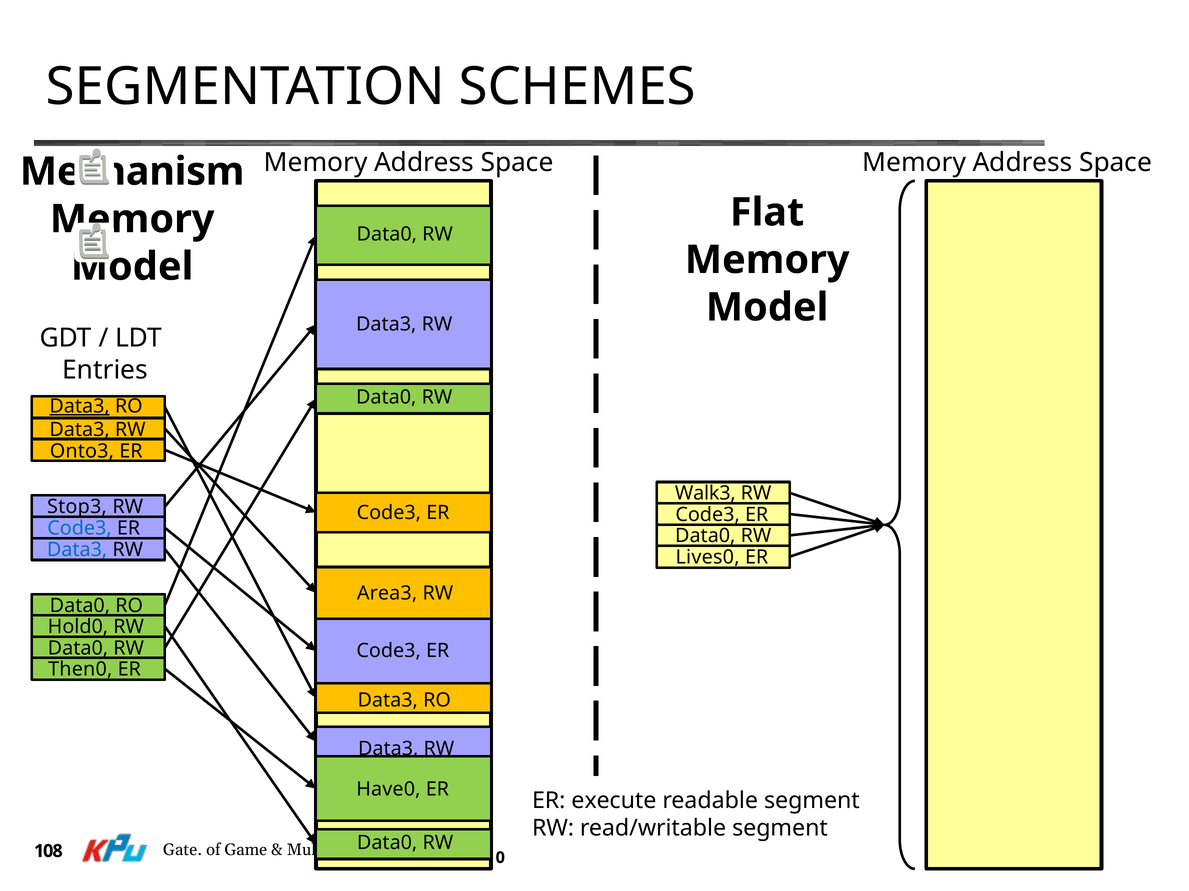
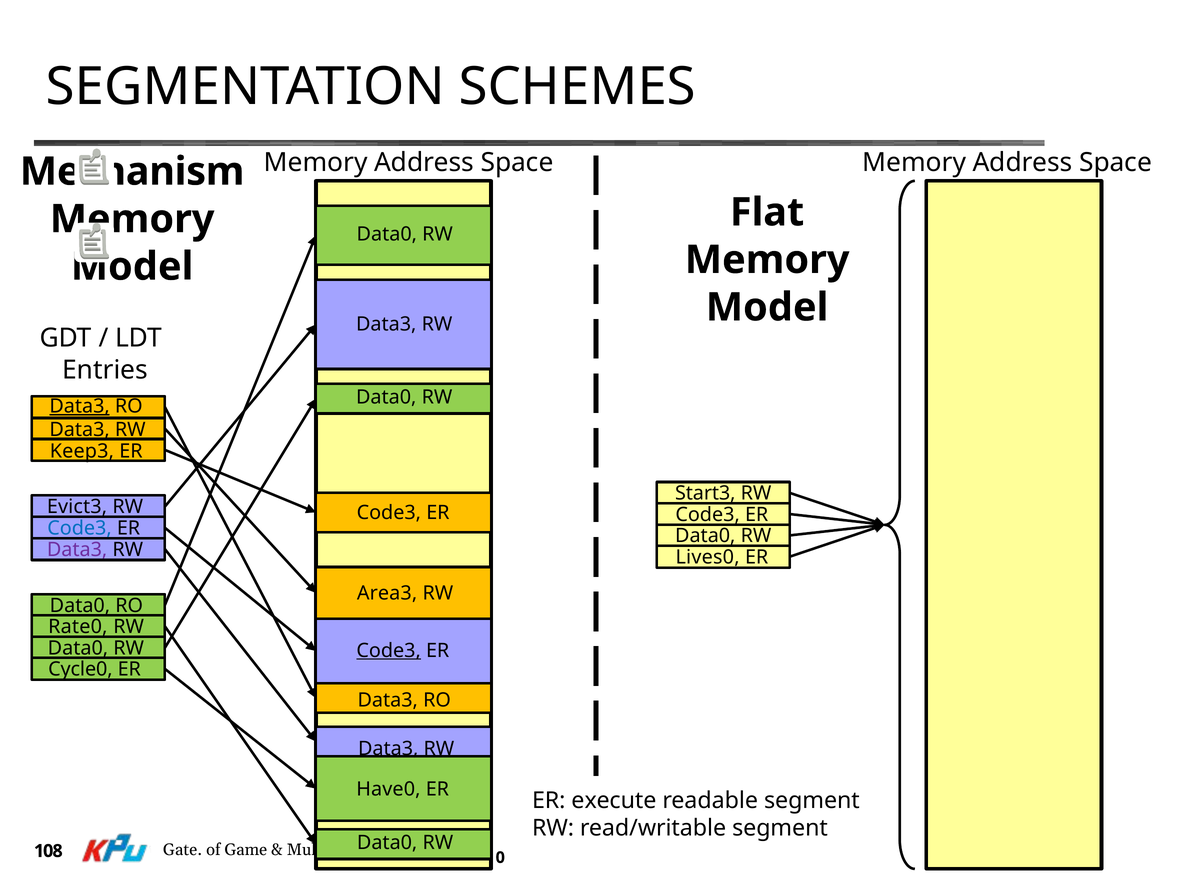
Onto3: Onto3 -> Keep3
Walk3: Walk3 -> Start3
Stop3: Stop3 -> Evict3
Data3 at (77, 550) colour: blue -> purple
Hold0: Hold0 -> Rate0
Code3 at (389, 651) underline: none -> present
Then0: Then0 -> Cycle0
